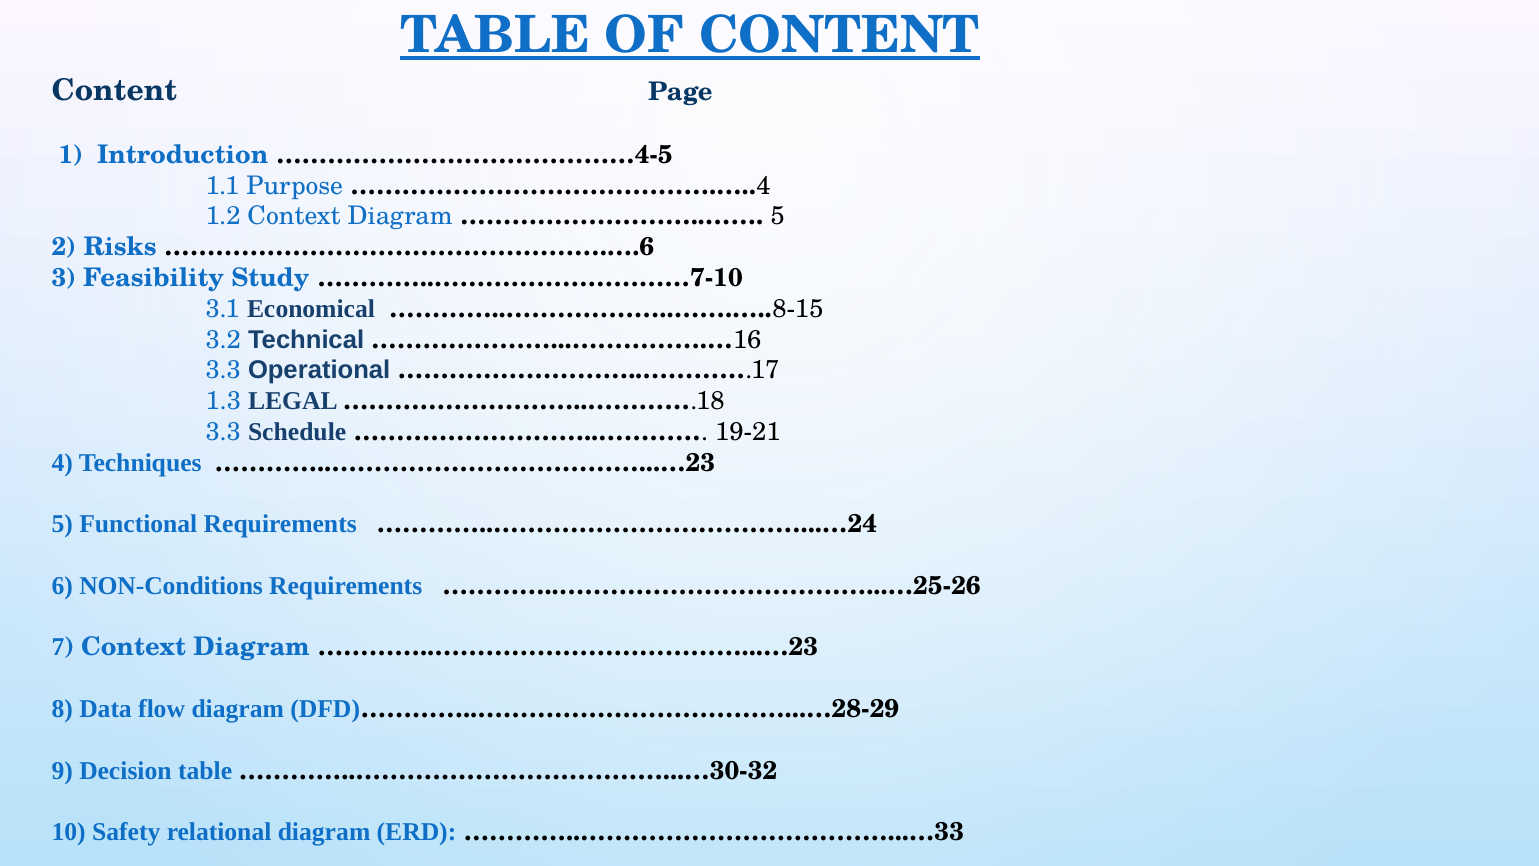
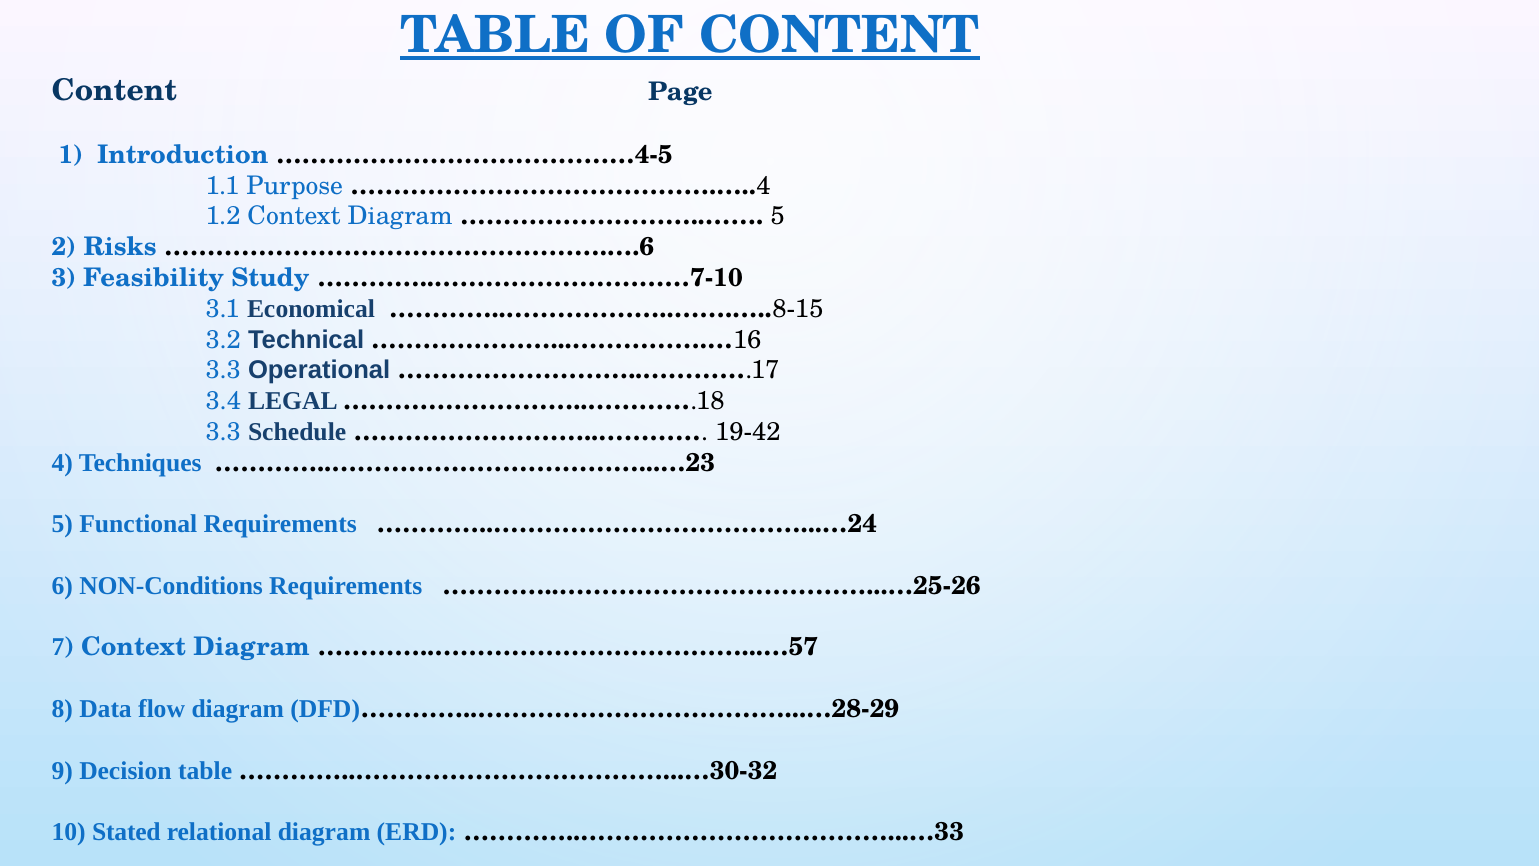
1.3: 1.3 -> 3.4
19-21: 19-21 -> 19-42
Diagram …………..………………………………...…23: …………..………………………………...…23 -> …………..………………………………...…57
Safety: Safety -> Stated
